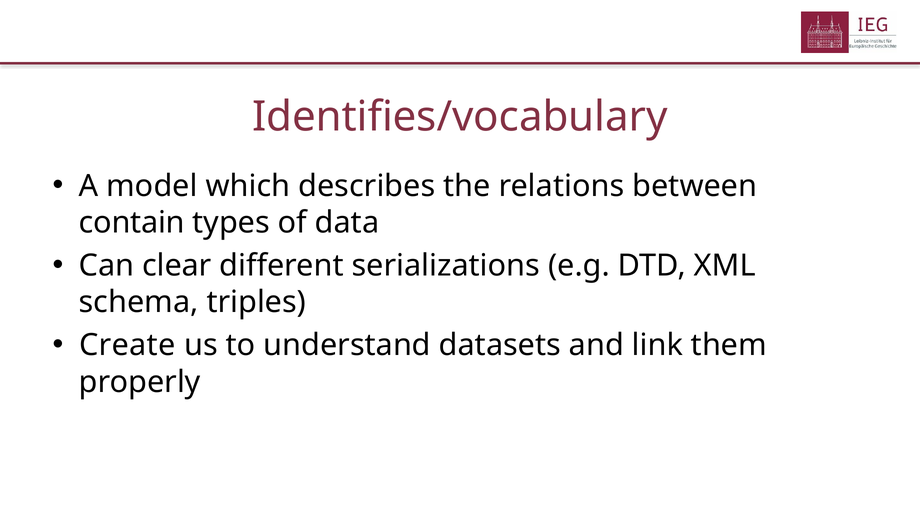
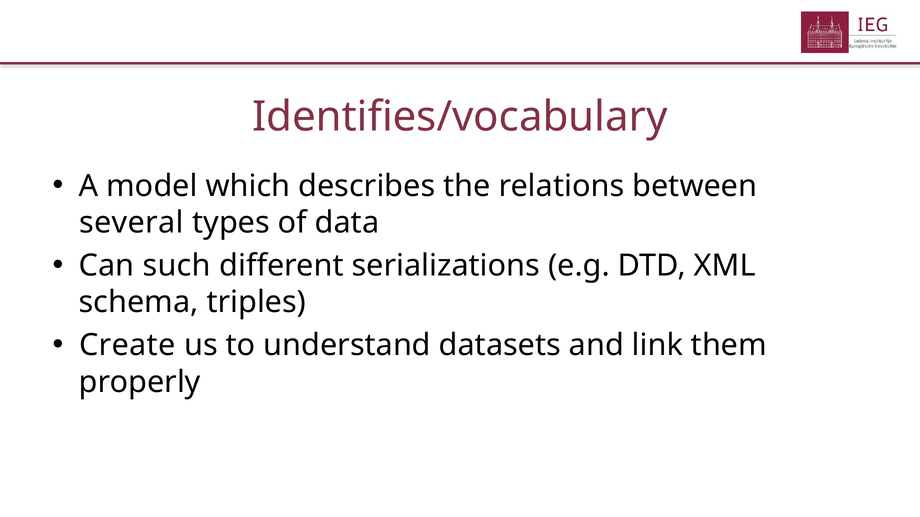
contain: contain -> several
clear: clear -> such
